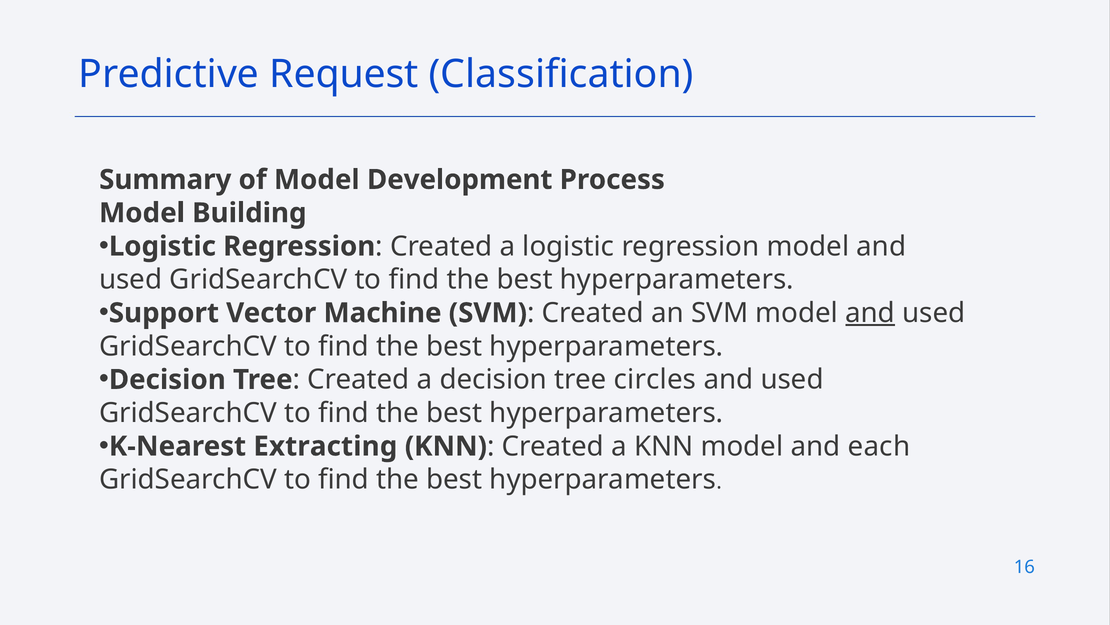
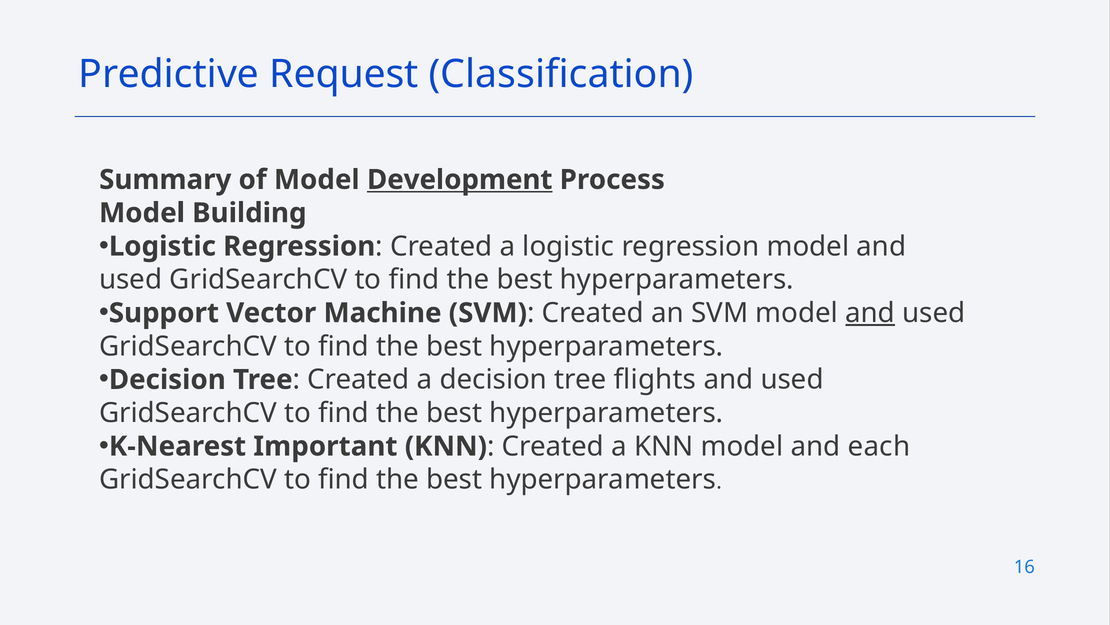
Development underline: none -> present
circles: circles -> flights
Extracting: Extracting -> Important
